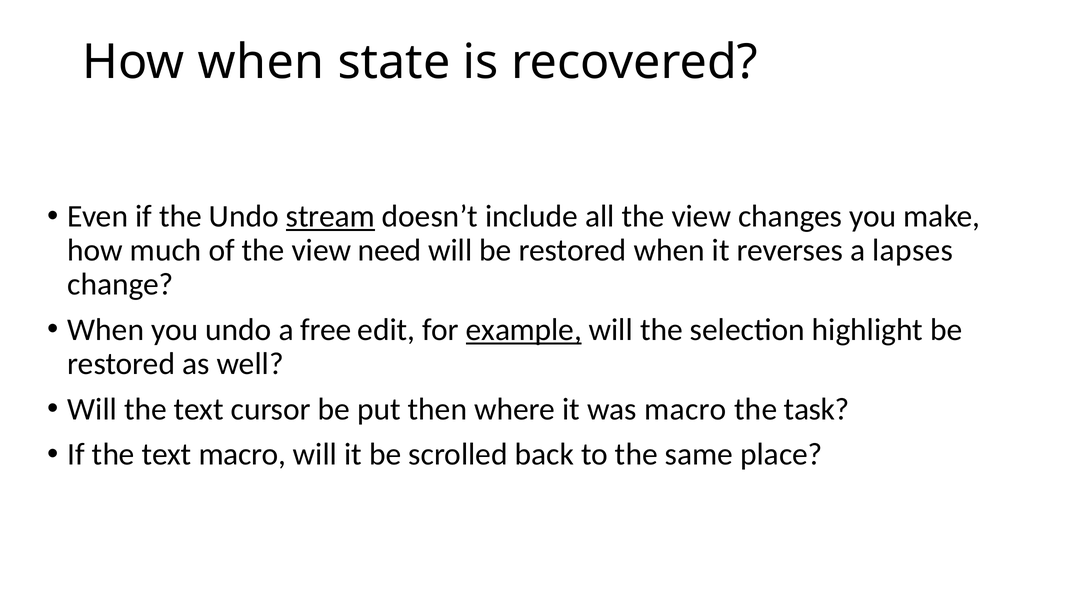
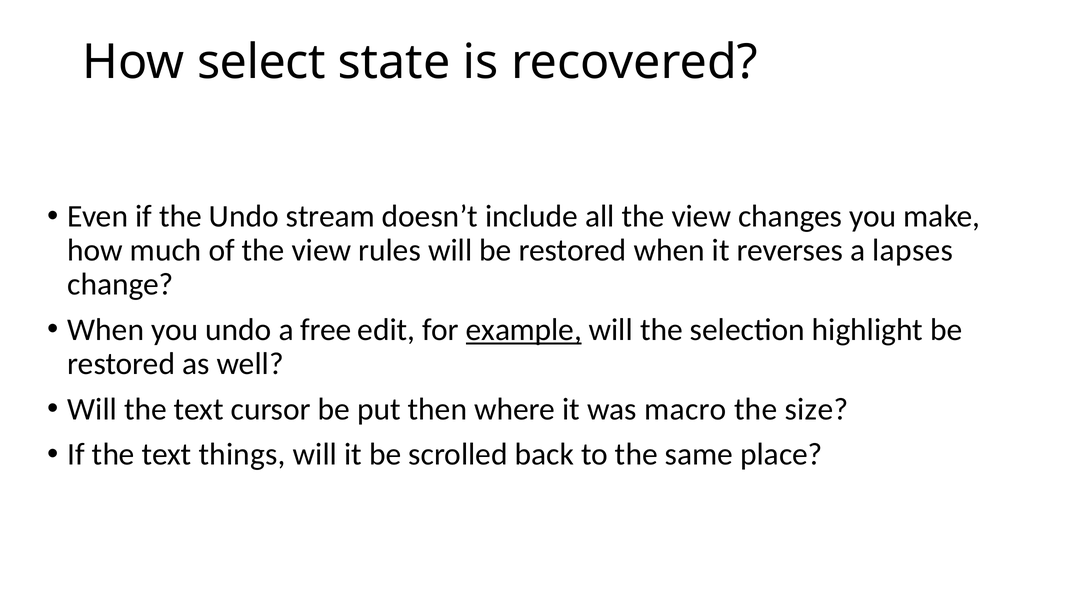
How when: when -> select
stream underline: present -> none
need: need -> rules
task: task -> size
text macro: macro -> things
